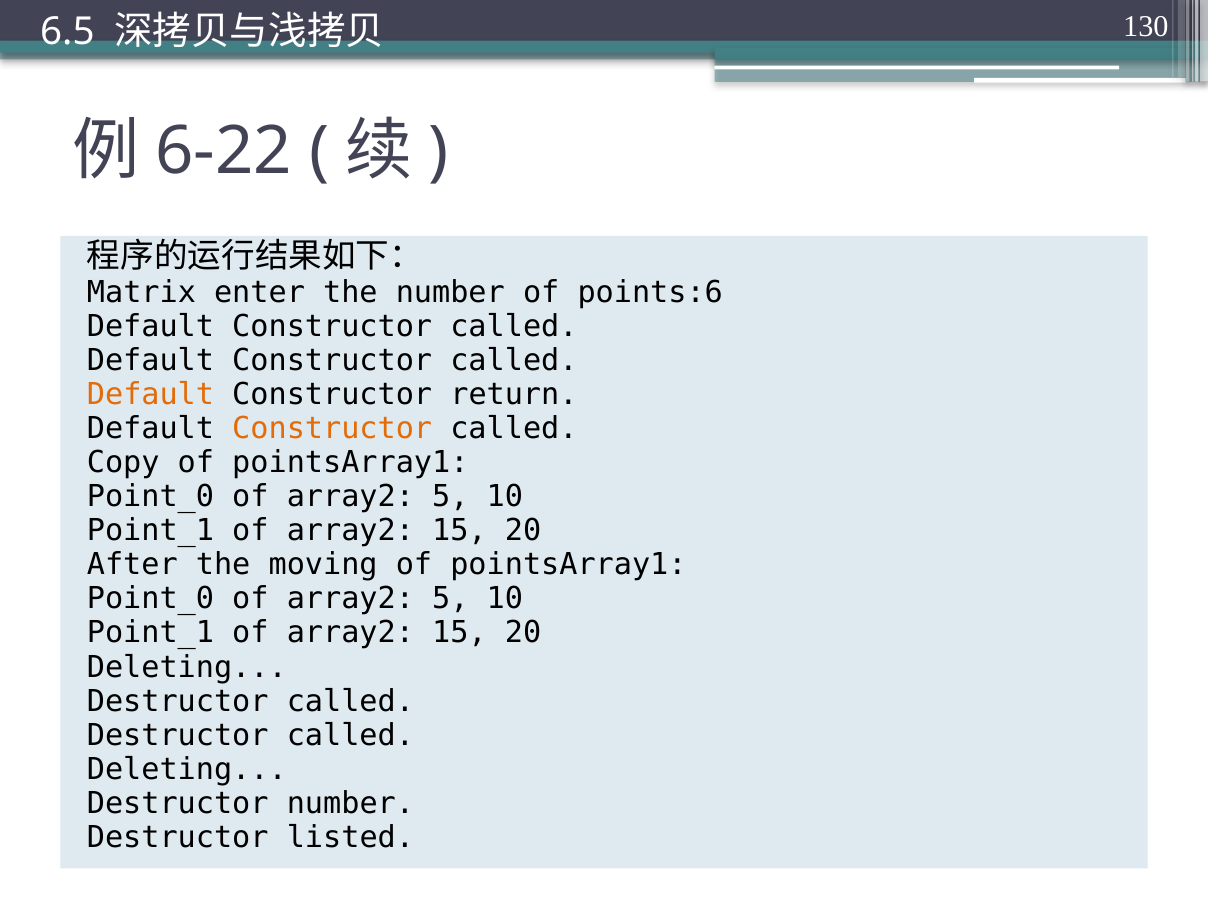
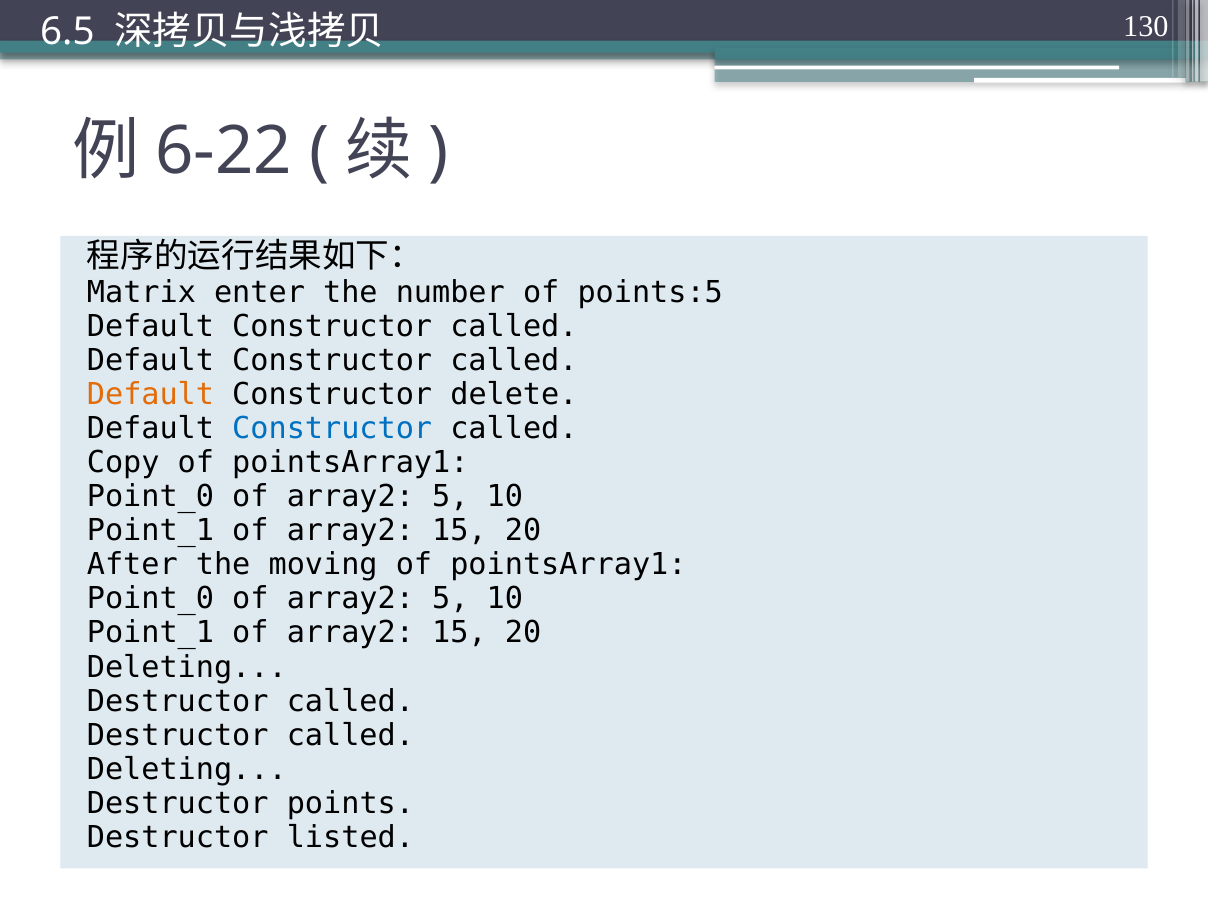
points:6: points:6 -> points:5
return: return -> delete
Constructor at (332, 429) colour: orange -> blue
Destructor number: number -> points
